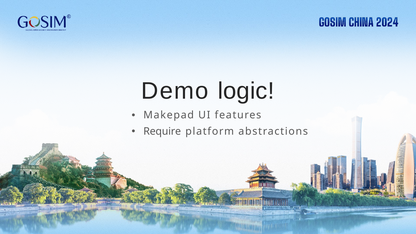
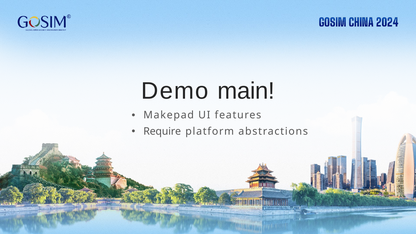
logic: logic -> main
